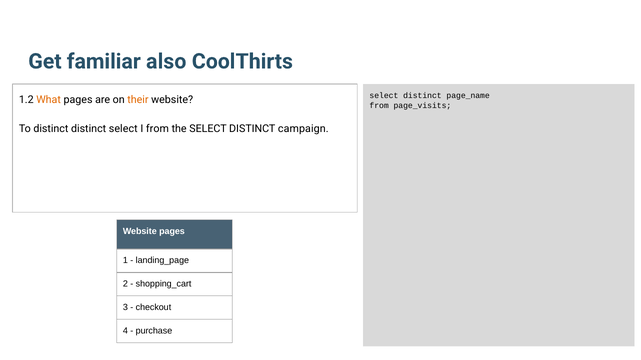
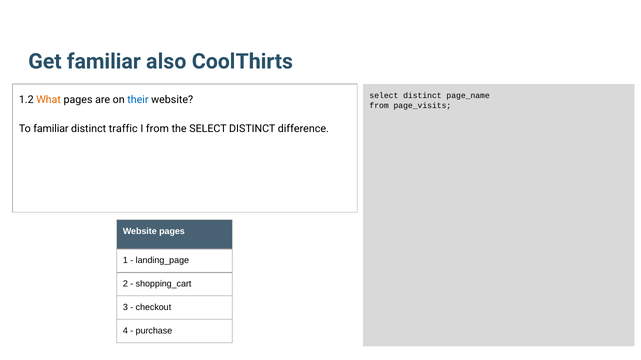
their colour: orange -> blue
To distinct: distinct -> familiar
distinct select: select -> traffic
campaign: campaign -> difference
